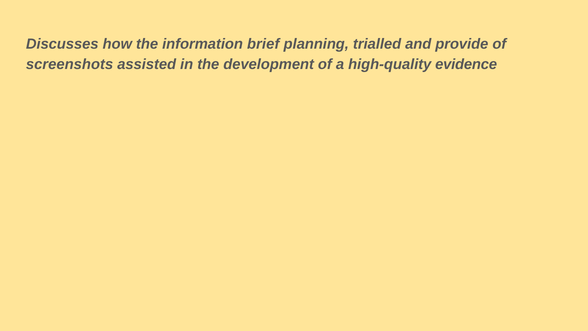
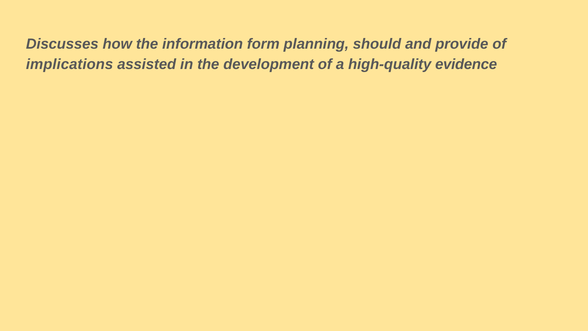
brief: brief -> form
trialled: trialled -> should
screenshots: screenshots -> implications
